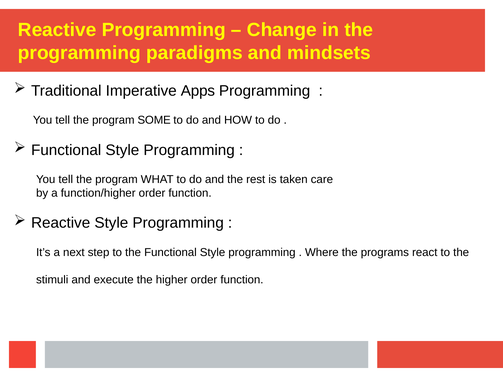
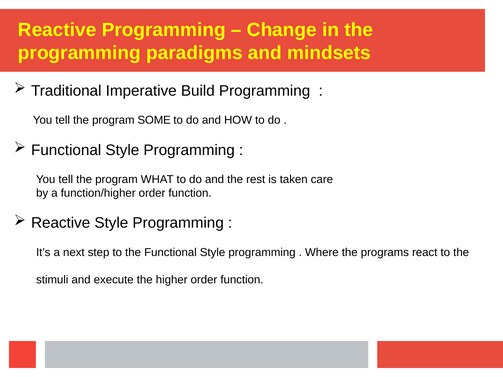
Apps: Apps -> Build
